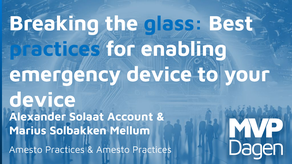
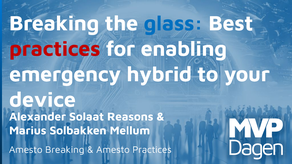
practices at (55, 49) colour: blue -> red
emergency device: device -> hybrid
Account: Account -> Reasons
Practices at (65, 150): Practices -> Breaking
